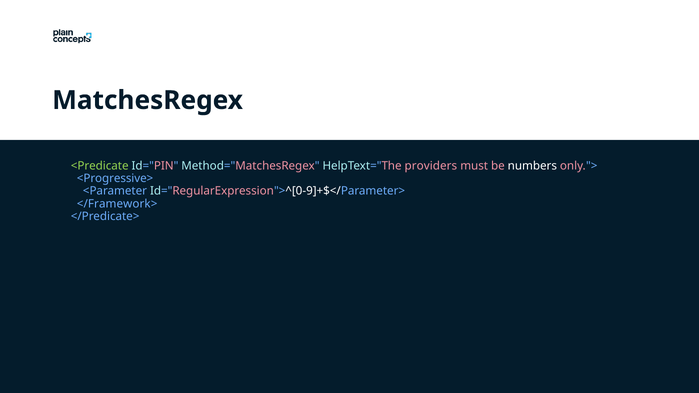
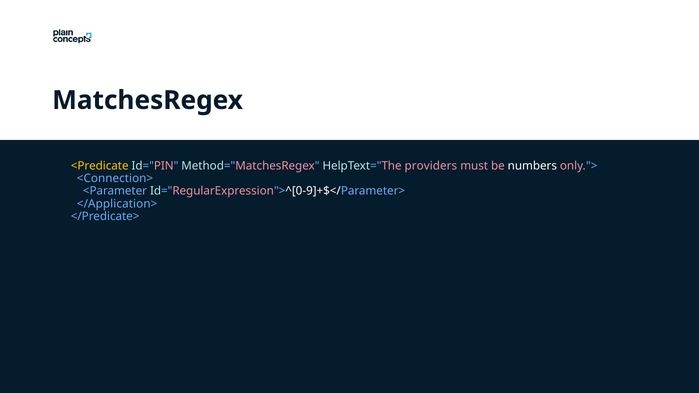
<Predicate colour: light green -> yellow
<Progressive>: <Progressive> -> <Connection>
</Framework>: </Framework> -> </Application>
